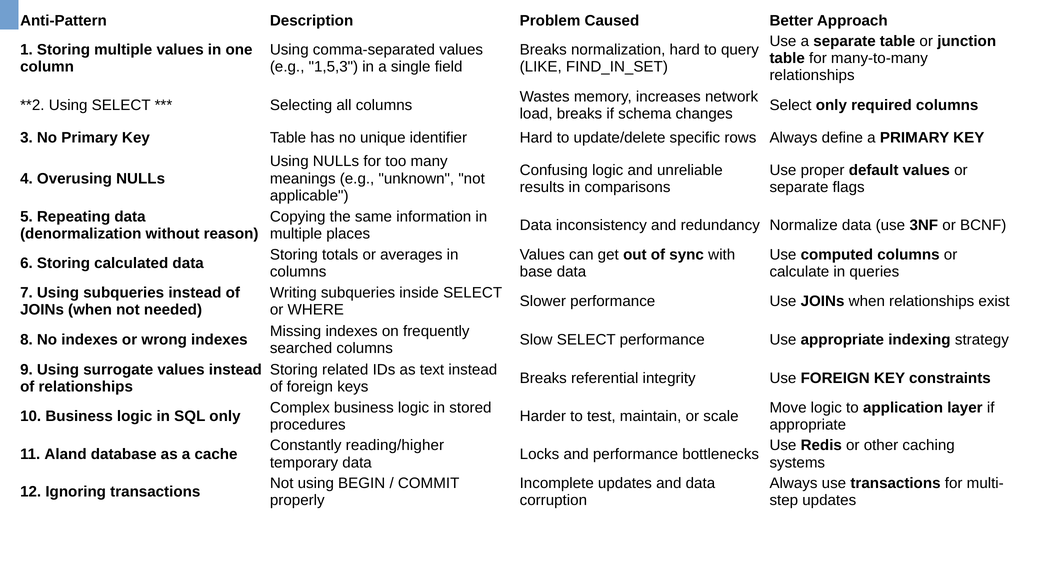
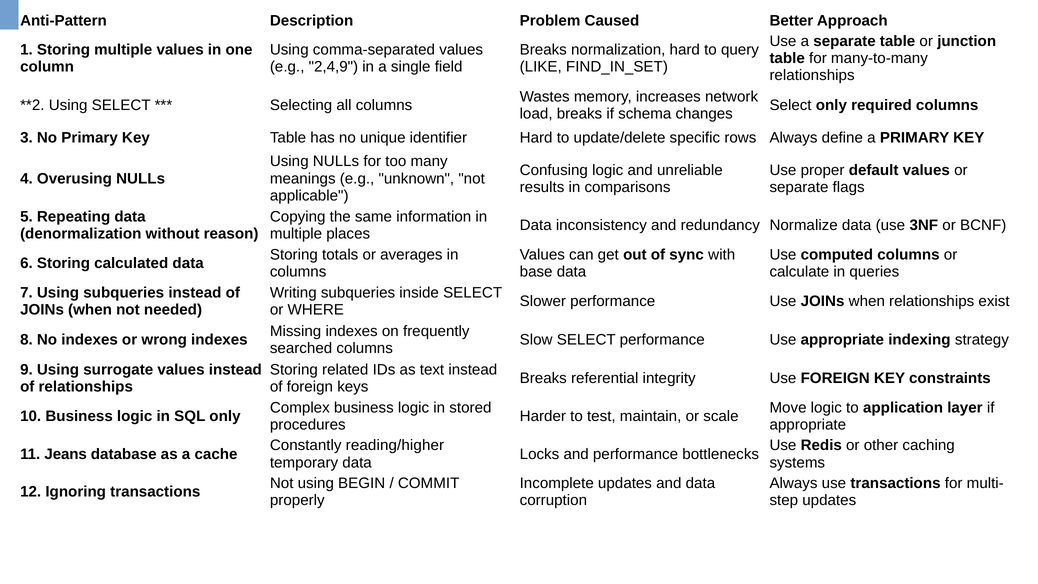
1,5,3: 1,5,3 -> 2,4,9
Aland: Aland -> Jeans
